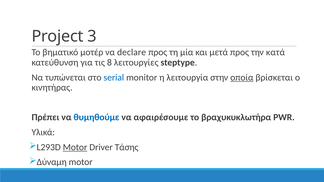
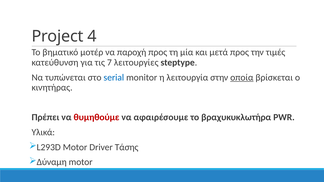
3: 3 -> 4
declare: declare -> παροχή
κατά: κατά -> τιμές
8: 8 -> 7
θυμηθούμε colour: blue -> red
Motor at (75, 147) underline: present -> none
